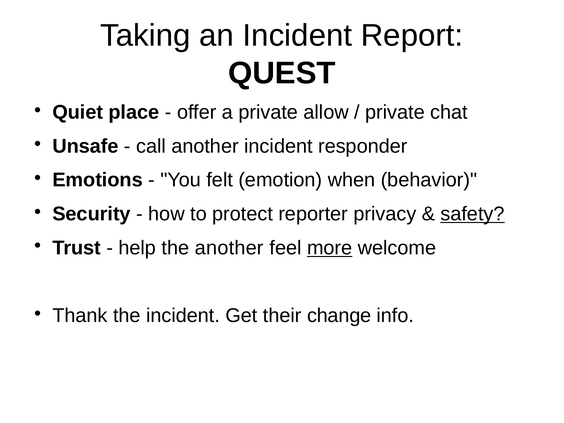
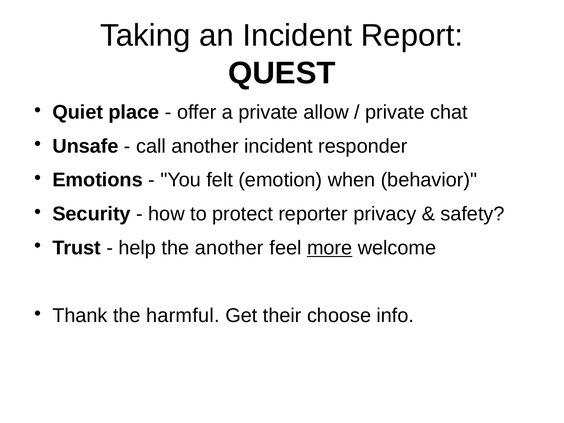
safety underline: present -> none
the incident: incident -> harmful
change: change -> choose
